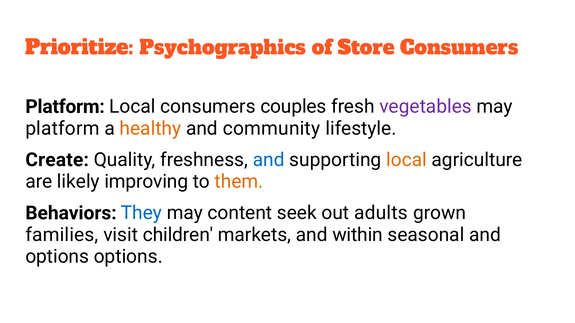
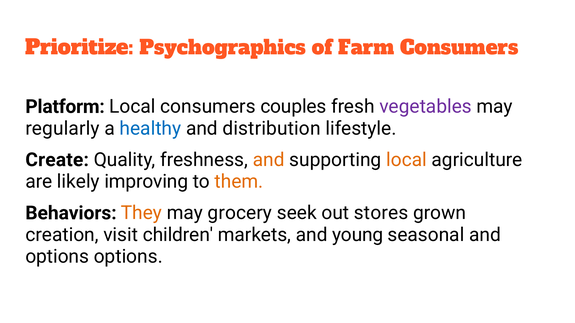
Store: Store -> Farm
platform at (62, 129): platform -> regularly
healthy colour: orange -> blue
community: community -> distribution
and at (269, 160) colour: blue -> orange
They colour: blue -> orange
content: content -> grocery
adults: adults -> stores
families: families -> creation
within: within -> young
